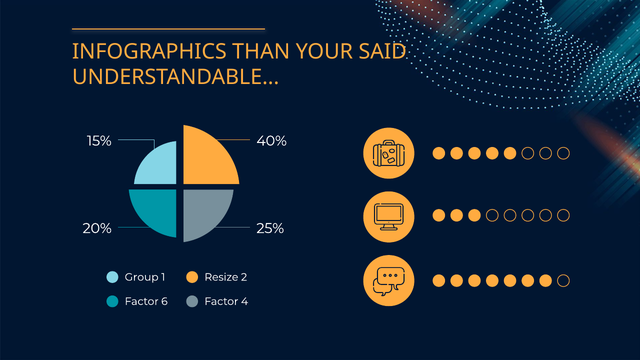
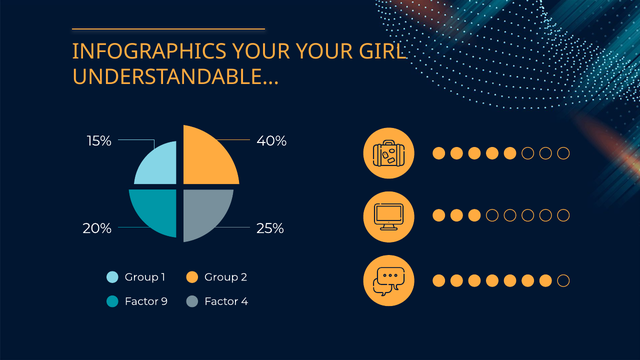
INFOGRAPHICS THAN: THAN -> YOUR
SAID: SAID -> GIRL
1 Resize: Resize -> Group
6: 6 -> 9
